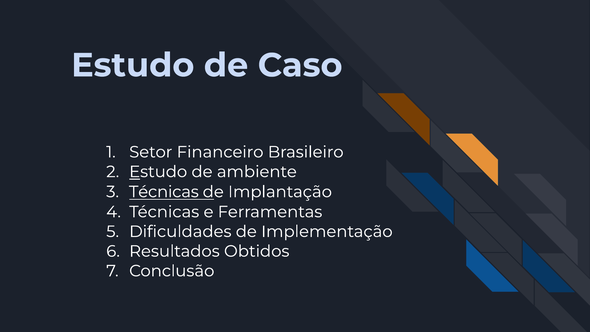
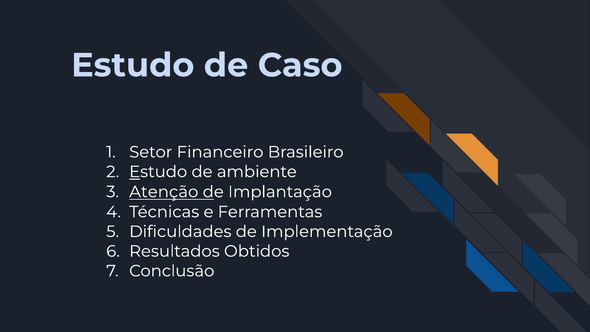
Técnicas at (164, 192): Técnicas -> Atenção
